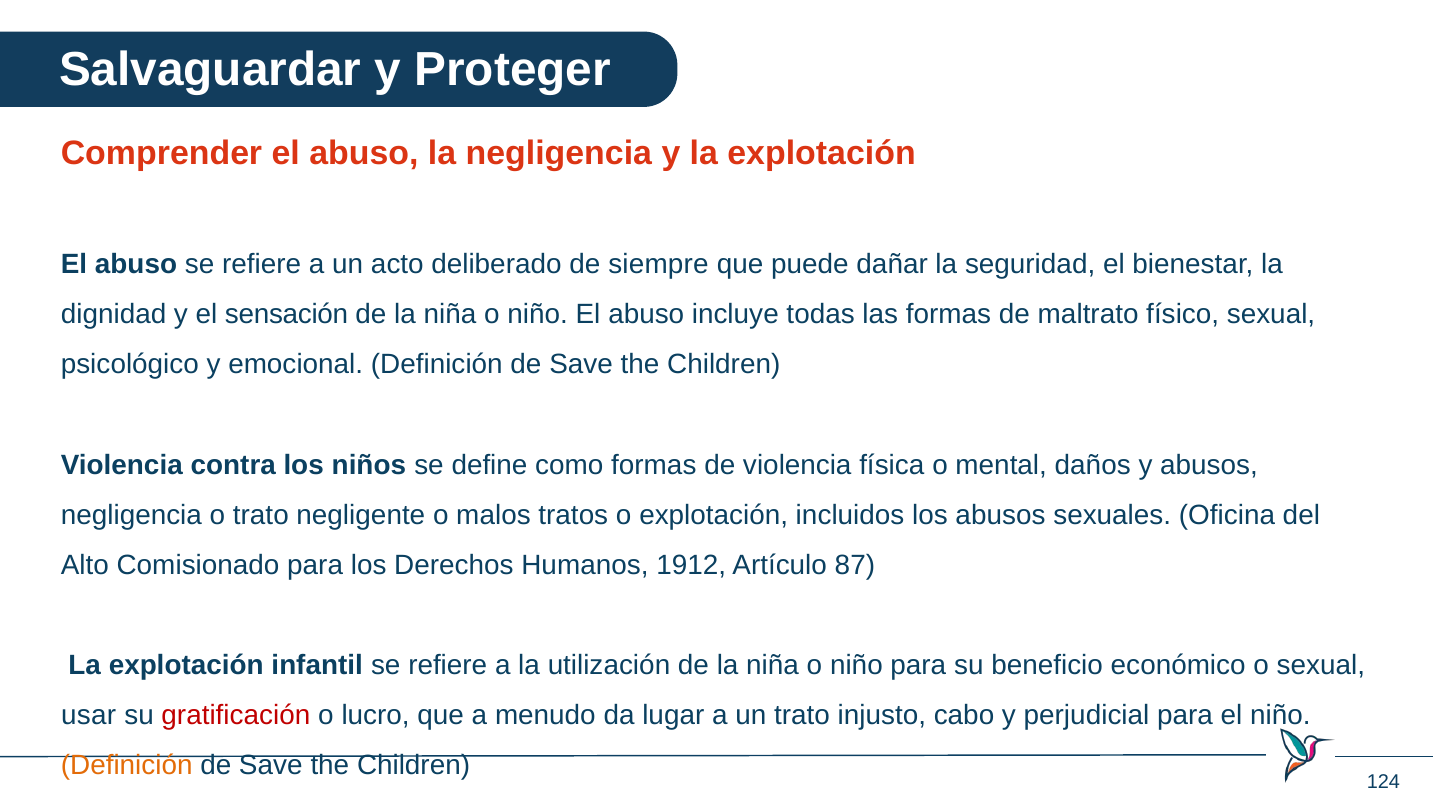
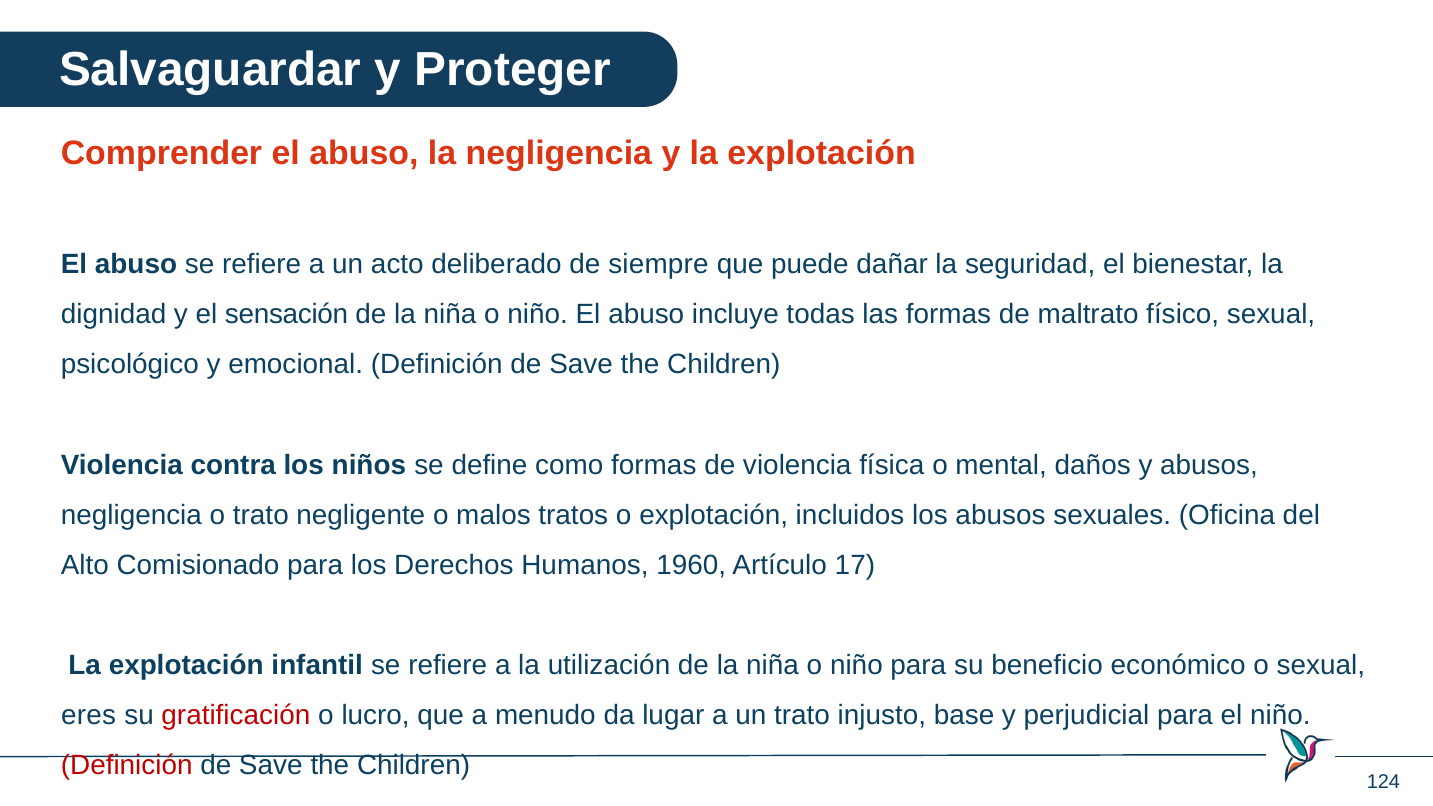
1912: 1912 -> 1960
87: 87 -> 17
usar: usar -> eres
cabo: cabo -> base
Definición at (127, 766) colour: orange -> red
